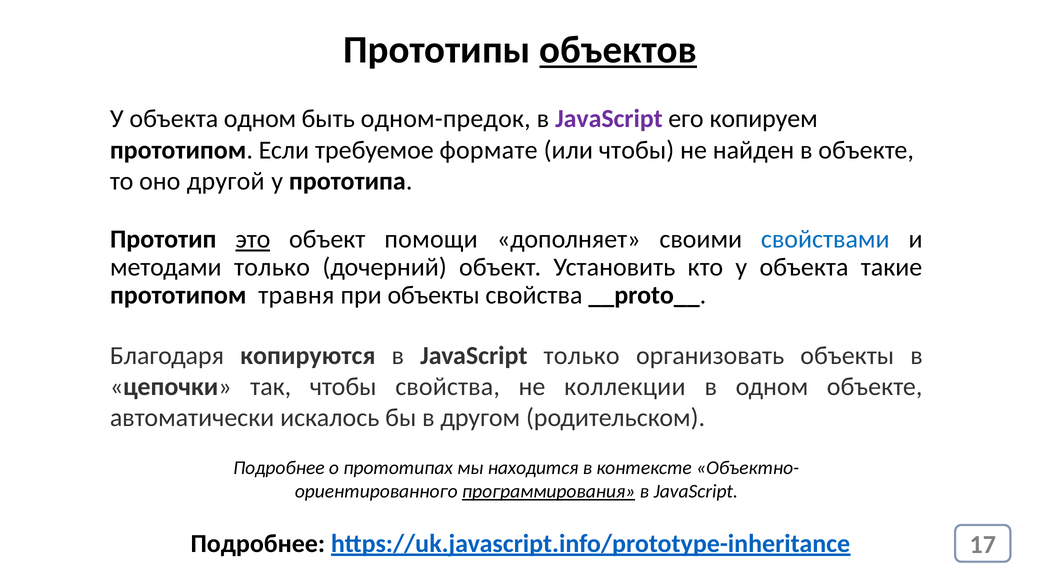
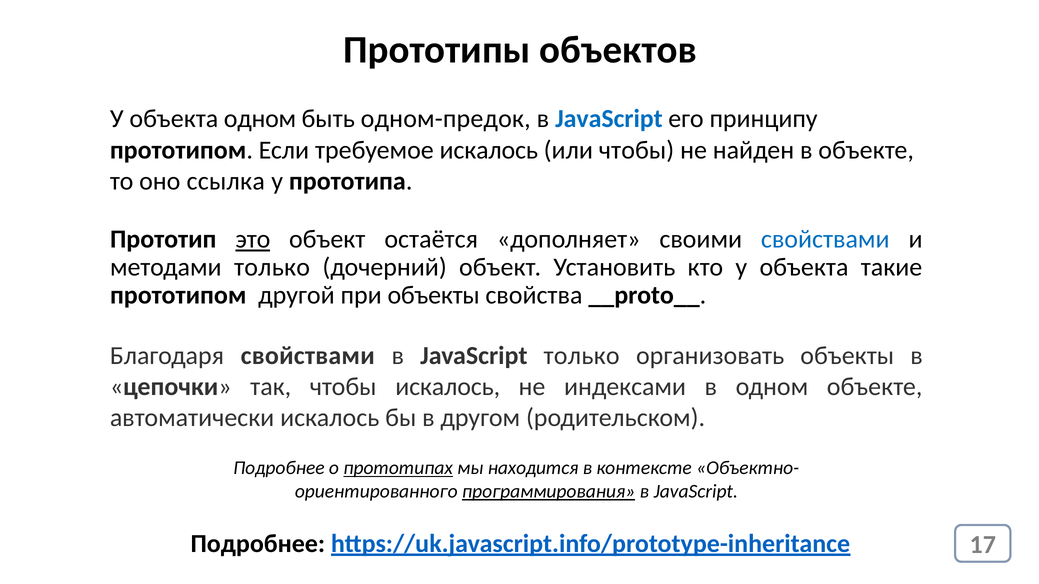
объектов underline: present -> none
JavaScript at (609, 119) colour: purple -> blue
копируем: копируем -> принципу
требуемое формате: формате -> искалось
другой: другой -> ссылка
помощи: помощи -> остаётся
травня: травня -> другой
Благодаря копируются: копируются -> свойствами
чтобы свойства: свойства -> искалось
коллекции: коллекции -> индексами
прототипах underline: none -> present
